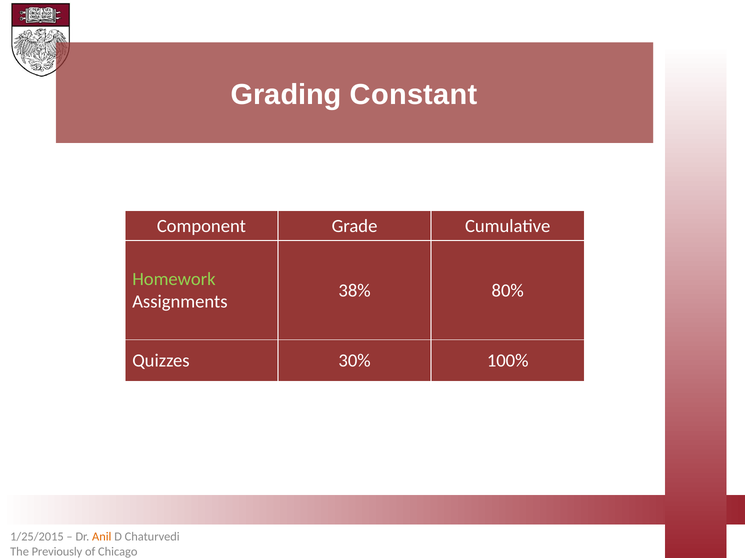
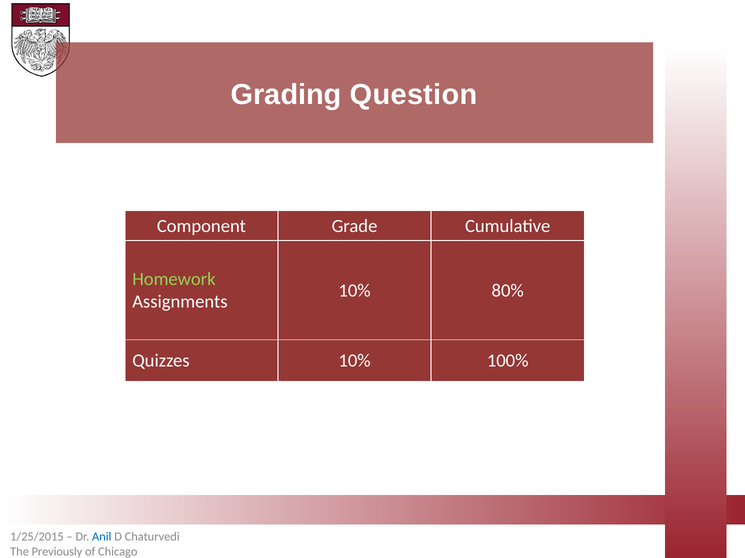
Constant: Constant -> Question
38% at (355, 291): 38% -> 10%
Quizzes 30%: 30% -> 10%
Anil colour: orange -> blue
